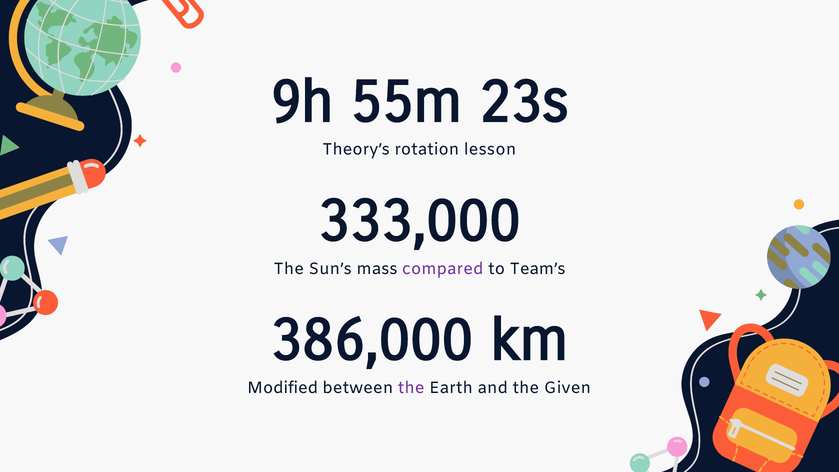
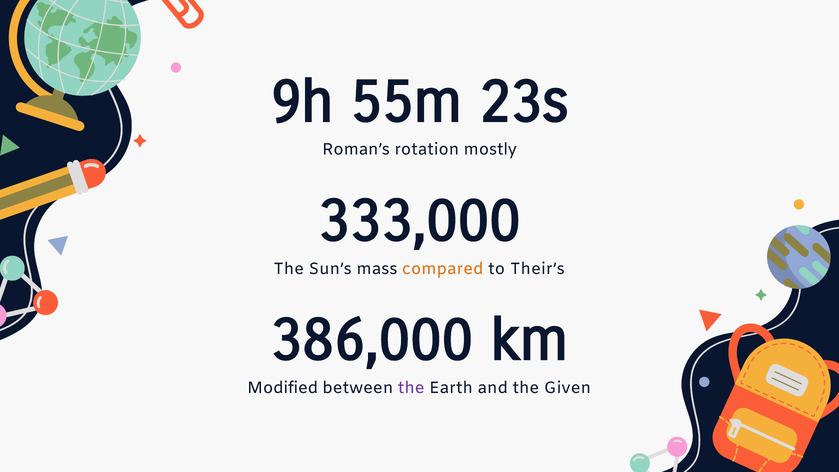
Theory’s: Theory’s -> Roman’s
lesson: lesson -> mostly
compared colour: purple -> orange
Team’s: Team’s -> Their’s
